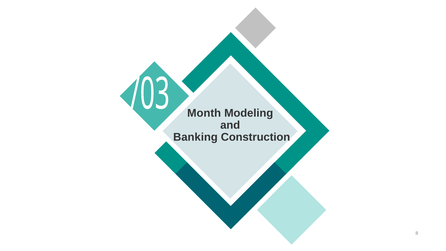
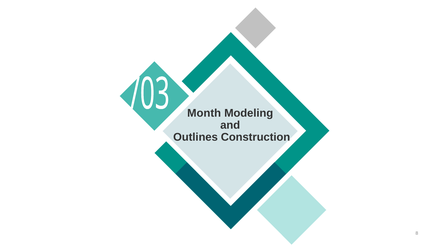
Banking: Banking -> Outlines
